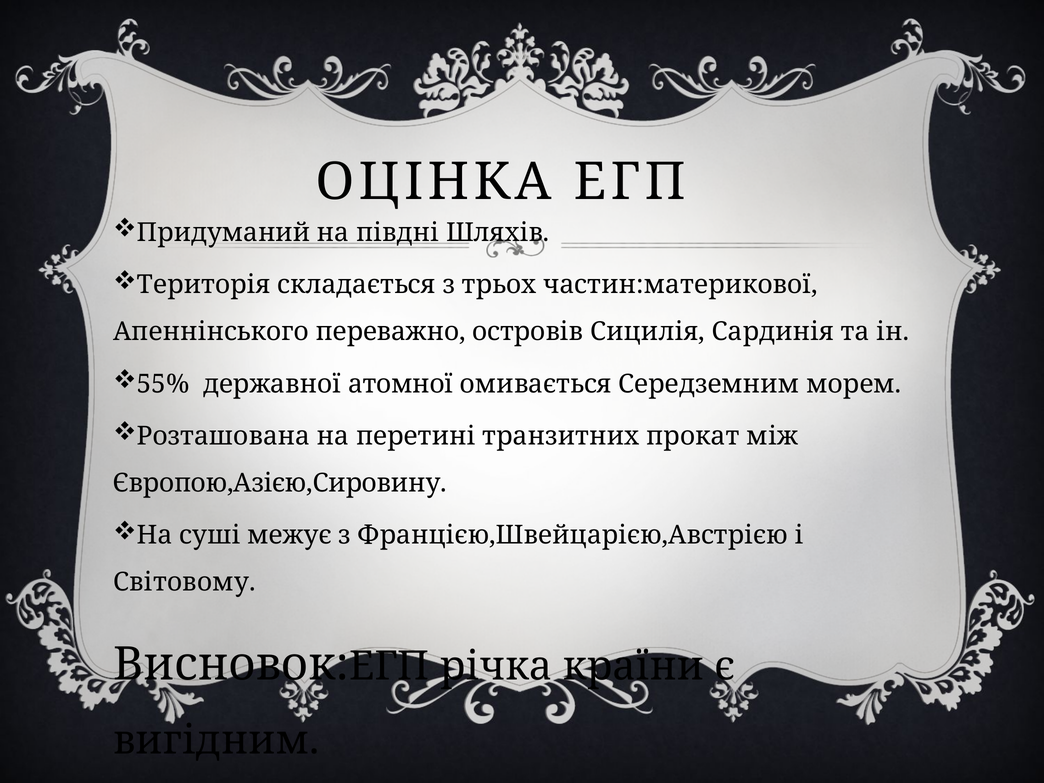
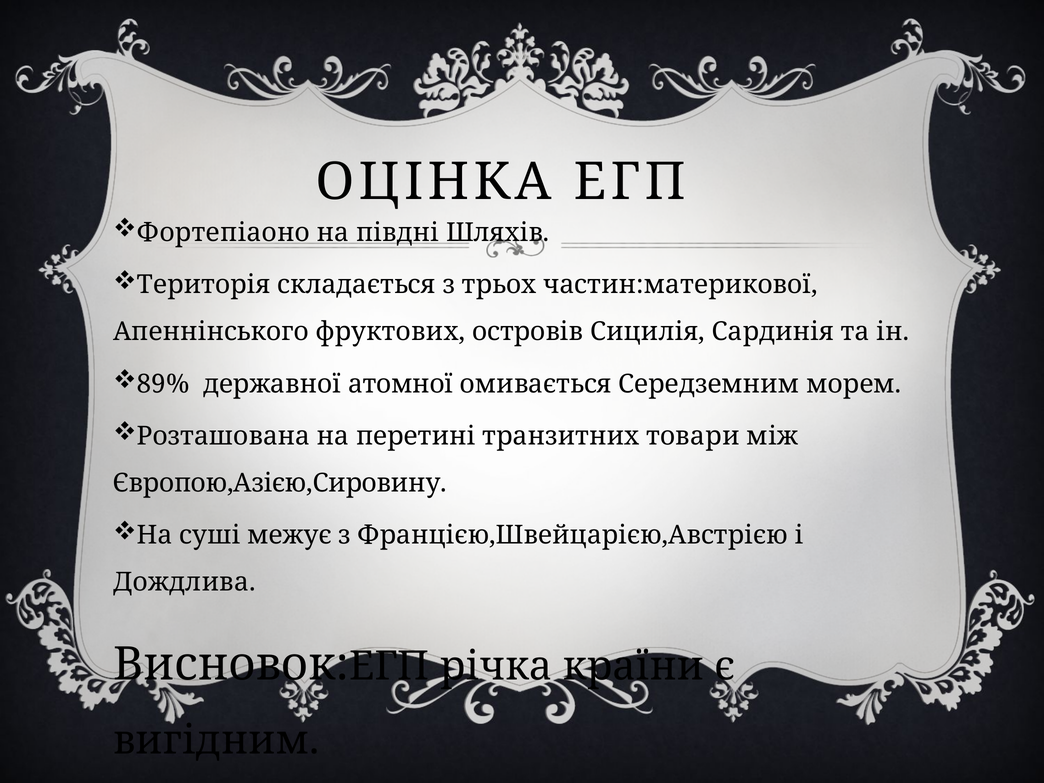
Придуманий: Придуманий -> Фортепіаоно
переважно: переважно -> фруктових
55%: 55% -> 89%
прокат: прокат -> товари
Світовому: Світовому -> Дождлива
